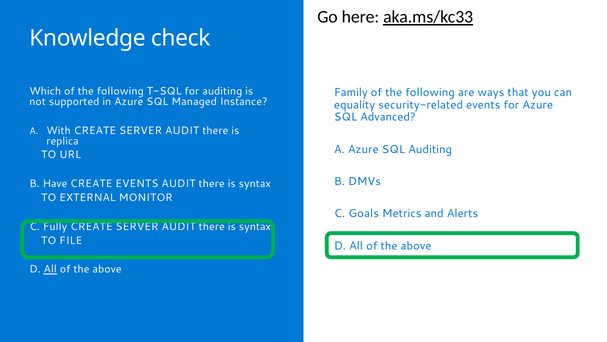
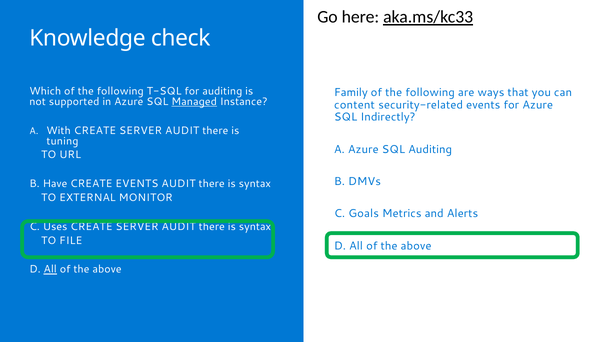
Managed underline: none -> present
equality: equality -> content
Advanced: Advanced -> Indirectly
replica: replica -> tuning
Fully: Fully -> Uses
